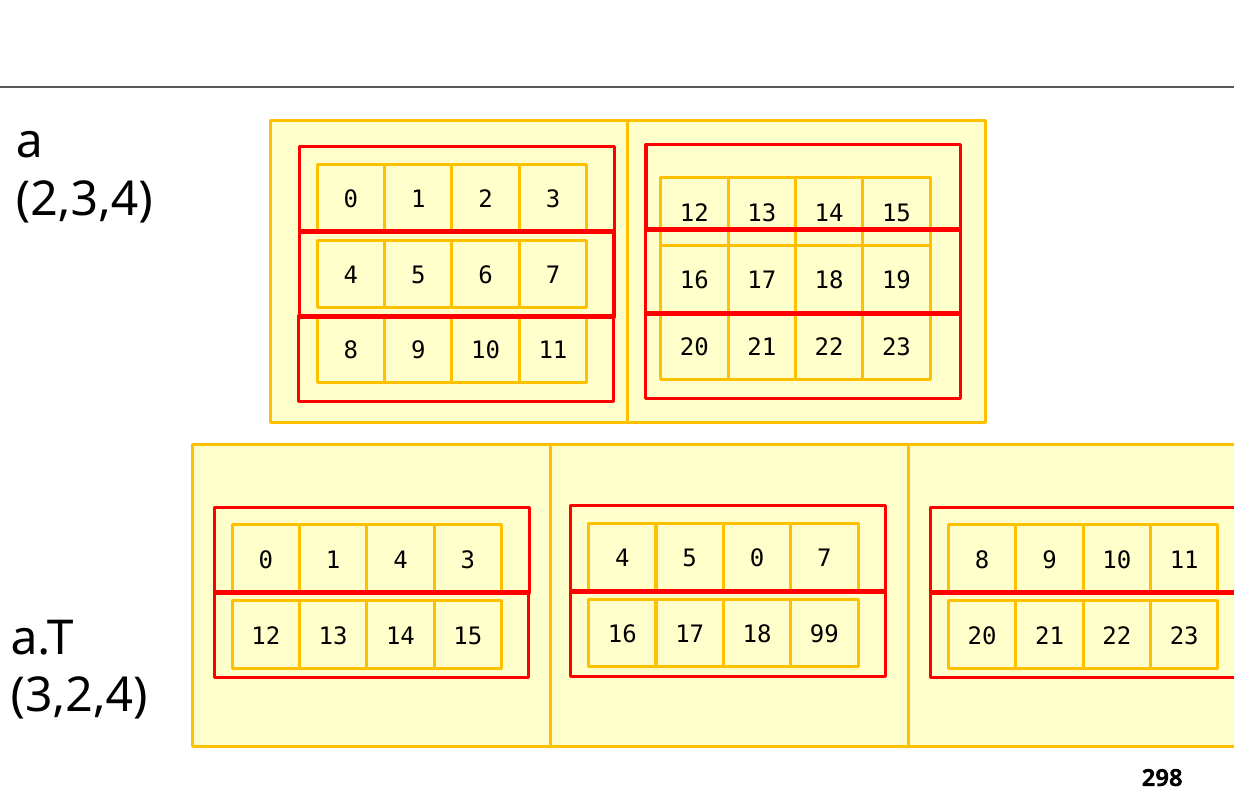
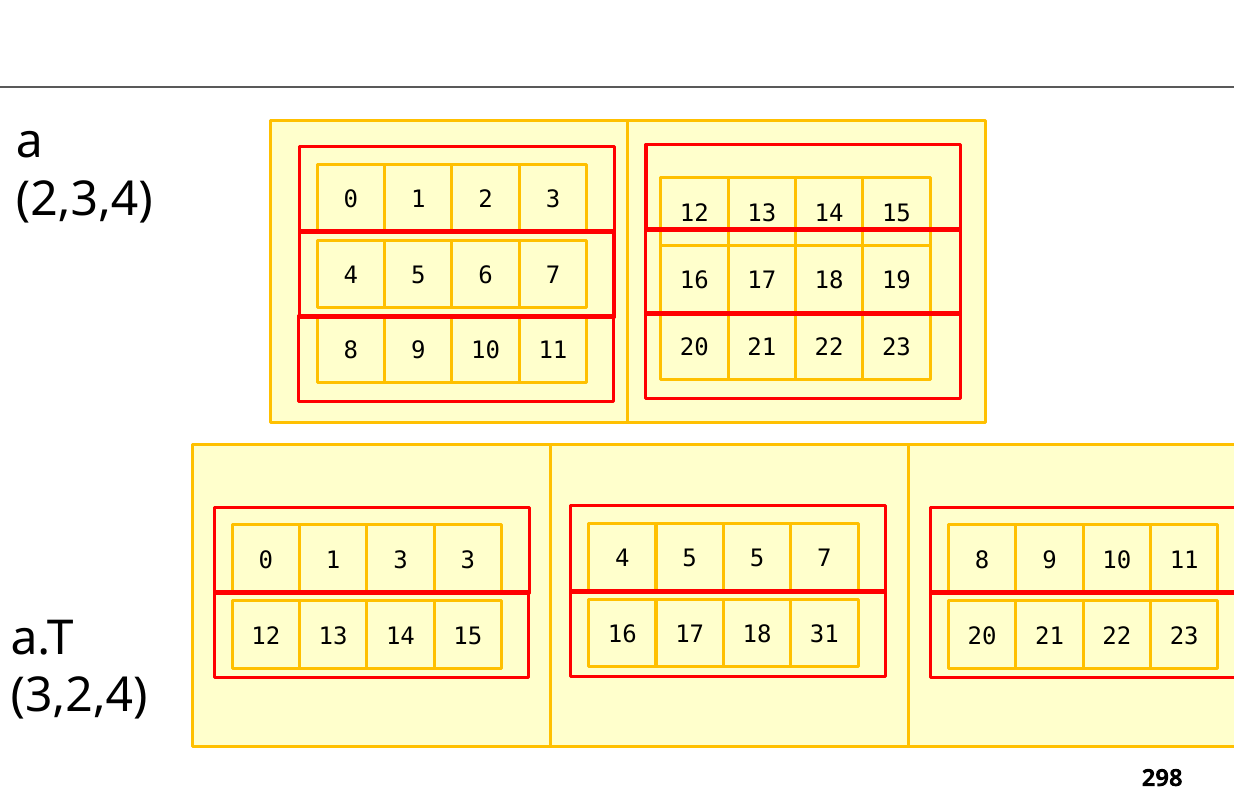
5 0: 0 -> 5
1 4: 4 -> 3
99: 99 -> 31
